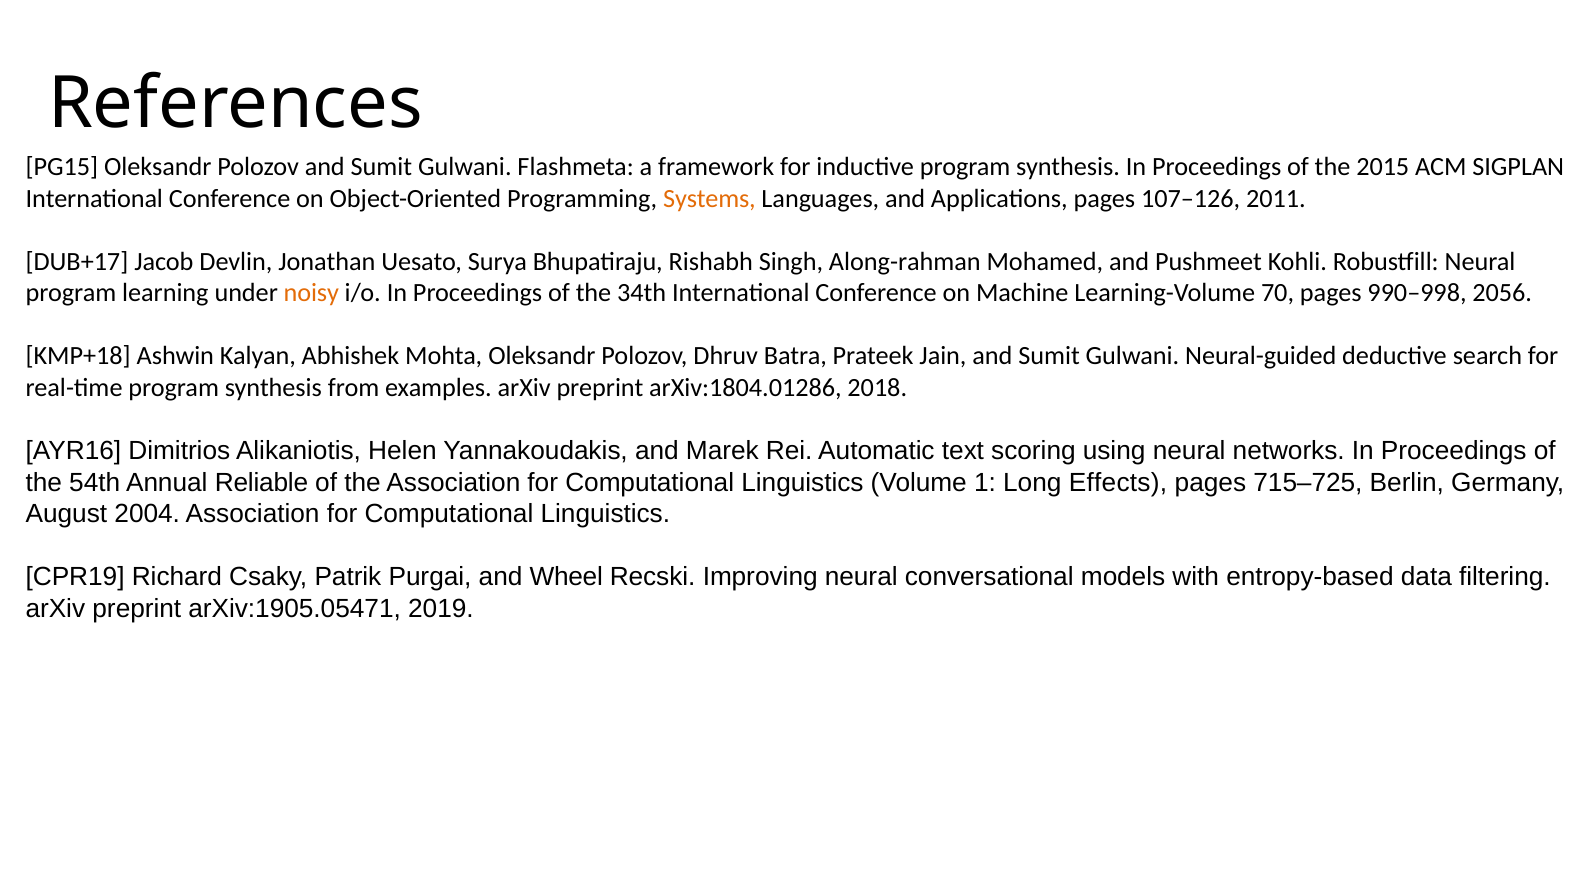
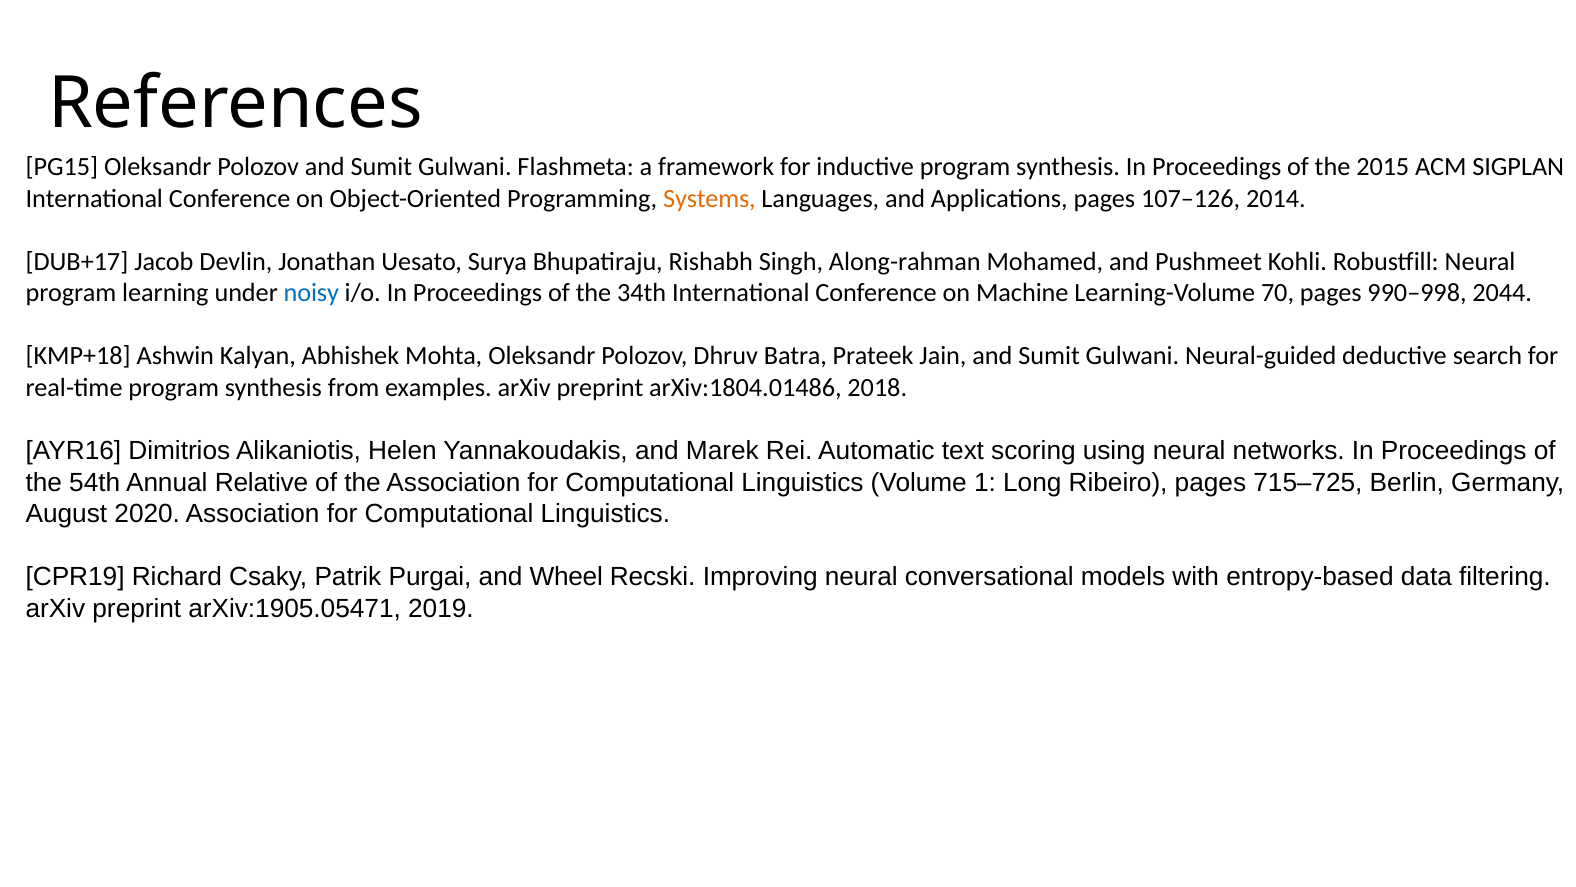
2011: 2011 -> 2014
noisy colour: orange -> blue
2056: 2056 -> 2044
arXiv:1804.01286: arXiv:1804.01286 -> arXiv:1804.01486
Reliable: Reliable -> Relative
Effects: Effects -> Ribeiro
2004: 2004 -> 2020
